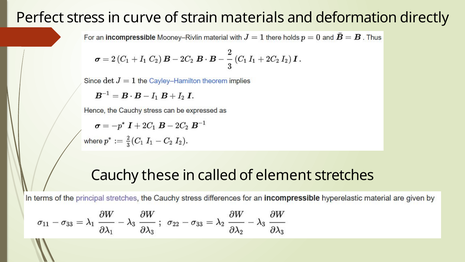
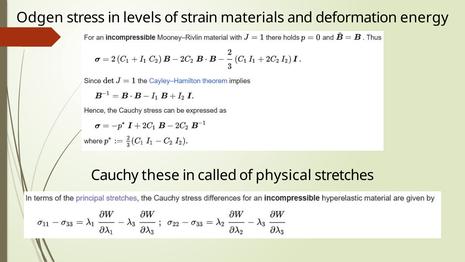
Perfect: Perfect -> Odgen
curve: curve -> levels
directly: directly -> energy
element: element -> physical
